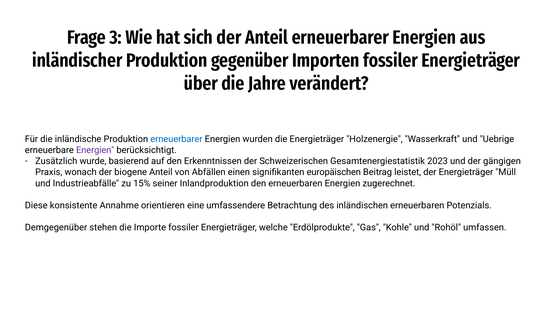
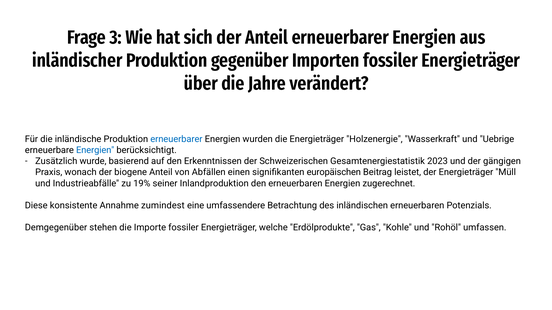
Energien at (95, 151) colour: purple -> blue
15%: 15% -> 19%
orientieren: orientieren -> zumindest
